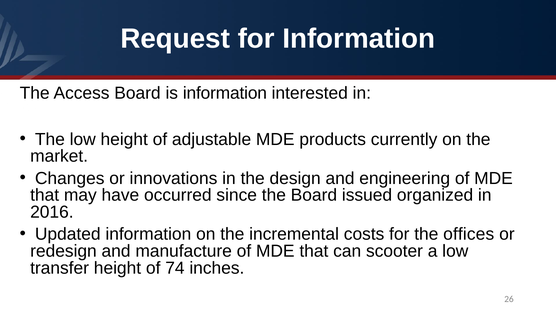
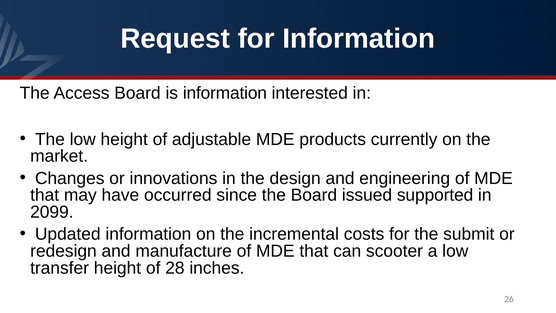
organized: organized -> supported
2016: 2016 -> 2099
offices: offices -> submit
74: 74 -> 28
